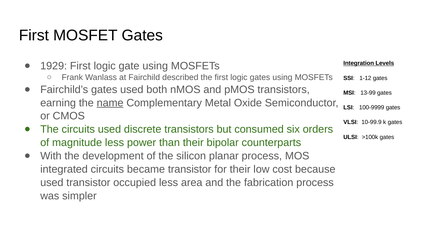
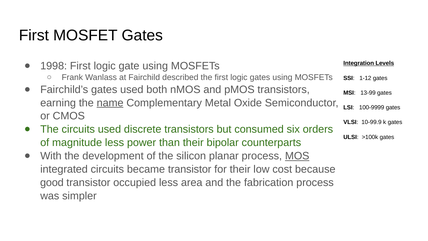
1929: 1929 -> 1998
MOS underline: none -> present
used at (52, 182): used -> good
